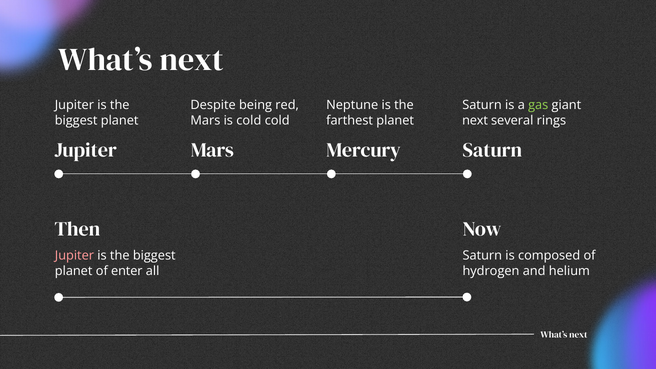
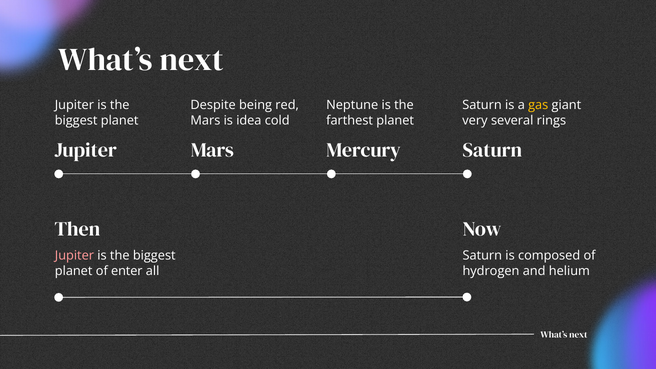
gas colour: light green -> yellow
is cold: cold -> idea
next at (475, 120): next -> very
